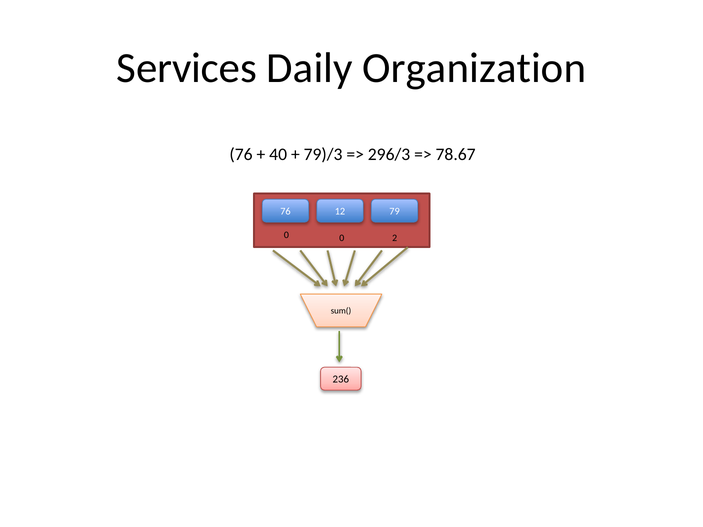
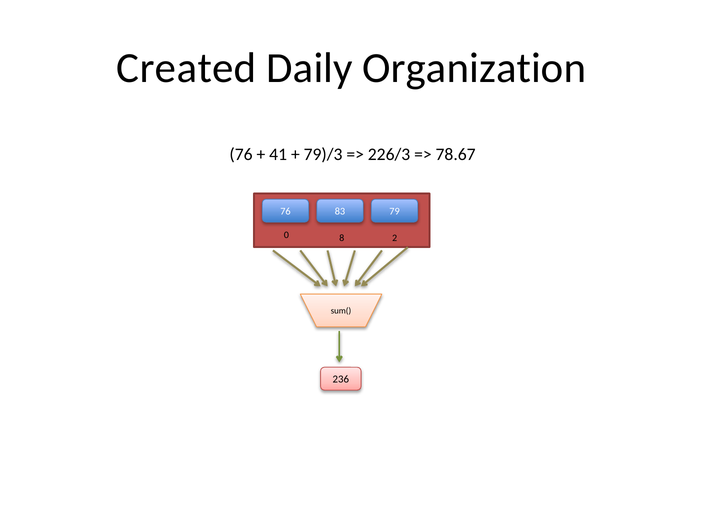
Services: Services -> Created
40: 40 -> 41
296/3: 296/3 -> 226/3
12: 12 -> 83
0 0: 0 -> 8
